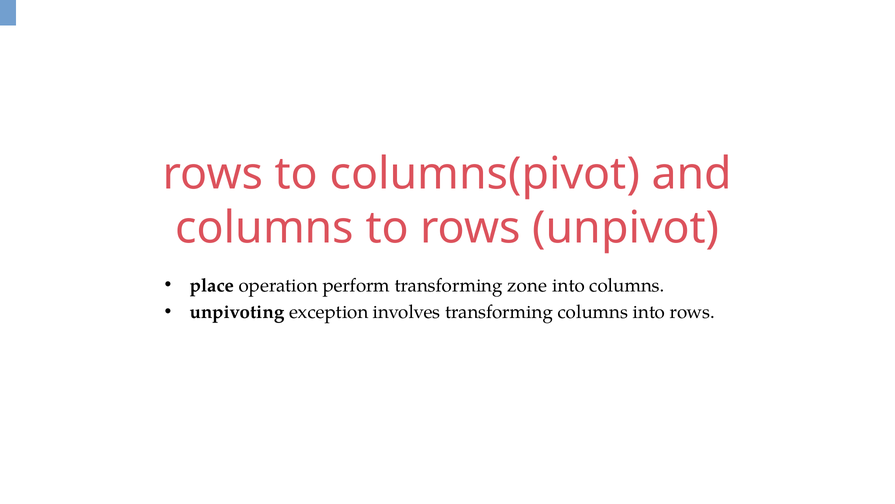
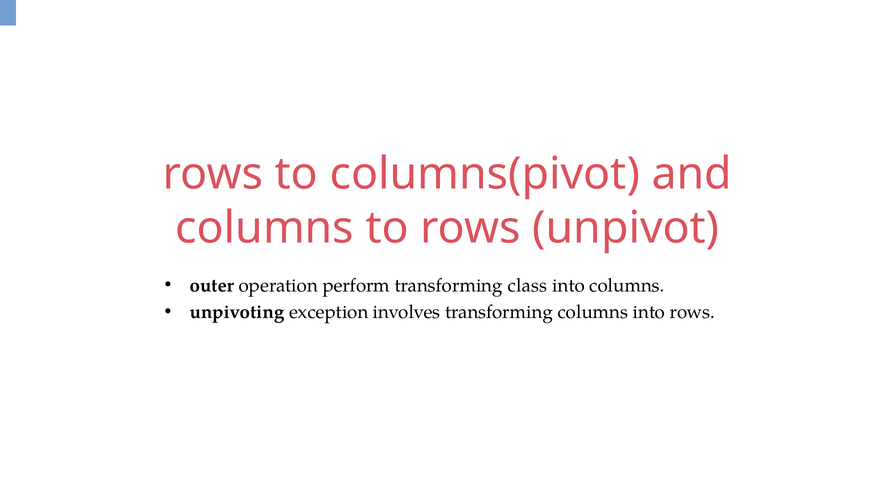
place: place -> outer
zone: zone -> class
